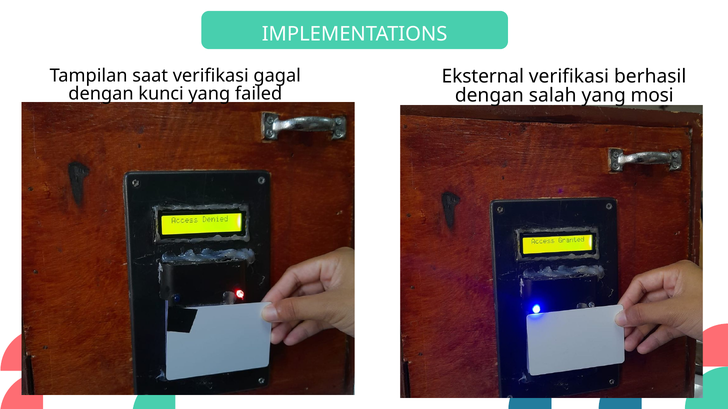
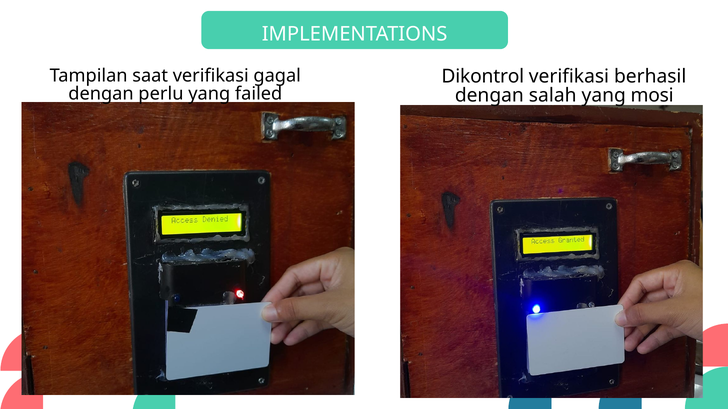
Eksternal: Eksternal -> Dikontrol
kunci: kunci -> perlu
